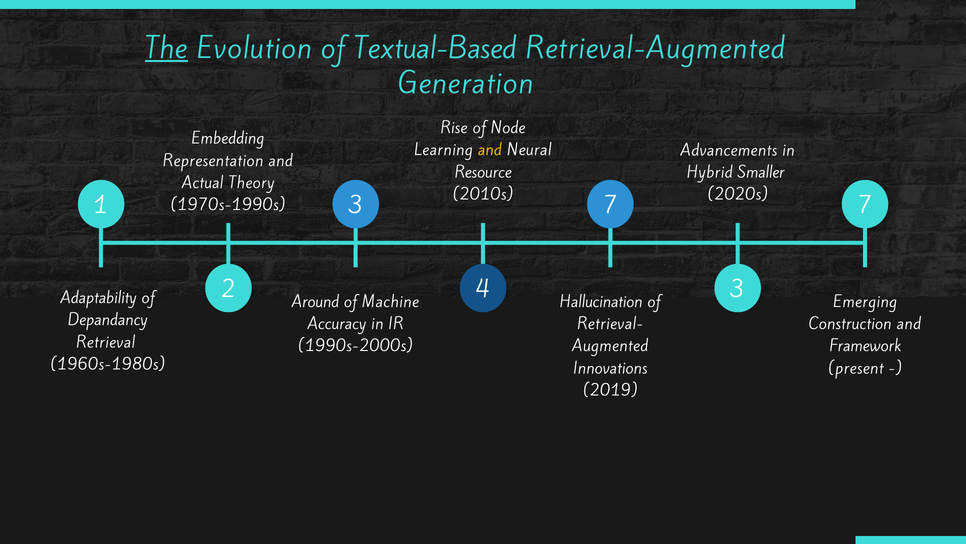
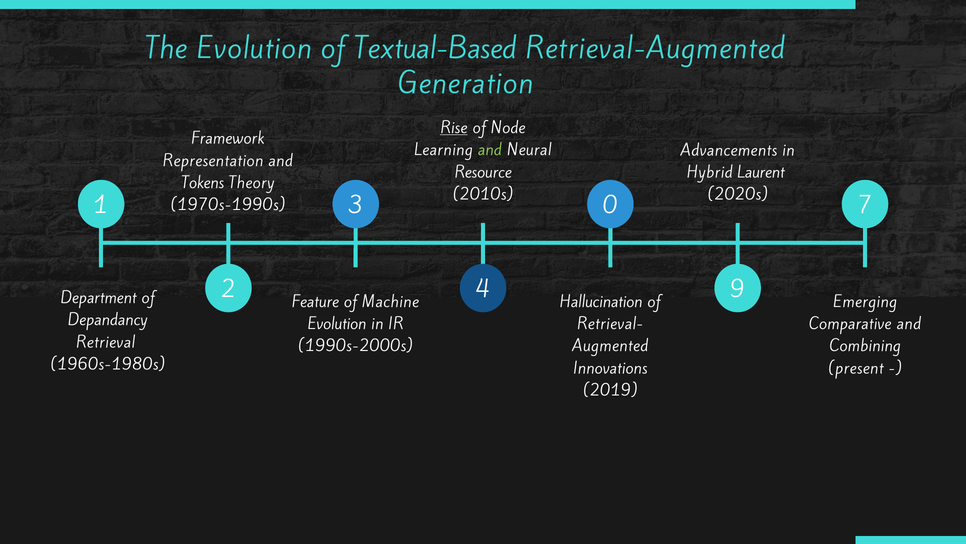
The underline: present -> none
Rise underline: none -> present
Embedding: Embedding -> Framework
and at (490, 150) colour: yellow -> light green
Smaller: Smaller -> Laurent
Actual: Actual -> Tokens
3 7: 7 -> 0
4 3: 3 -> 9
Adaptability: Adaptability -> Department
Around: Around -> Feature
Accuracy at (337, 324): Accuracy -> Evolution
Construction: Construction -> Comparative
Framework: Framework -> Combining
